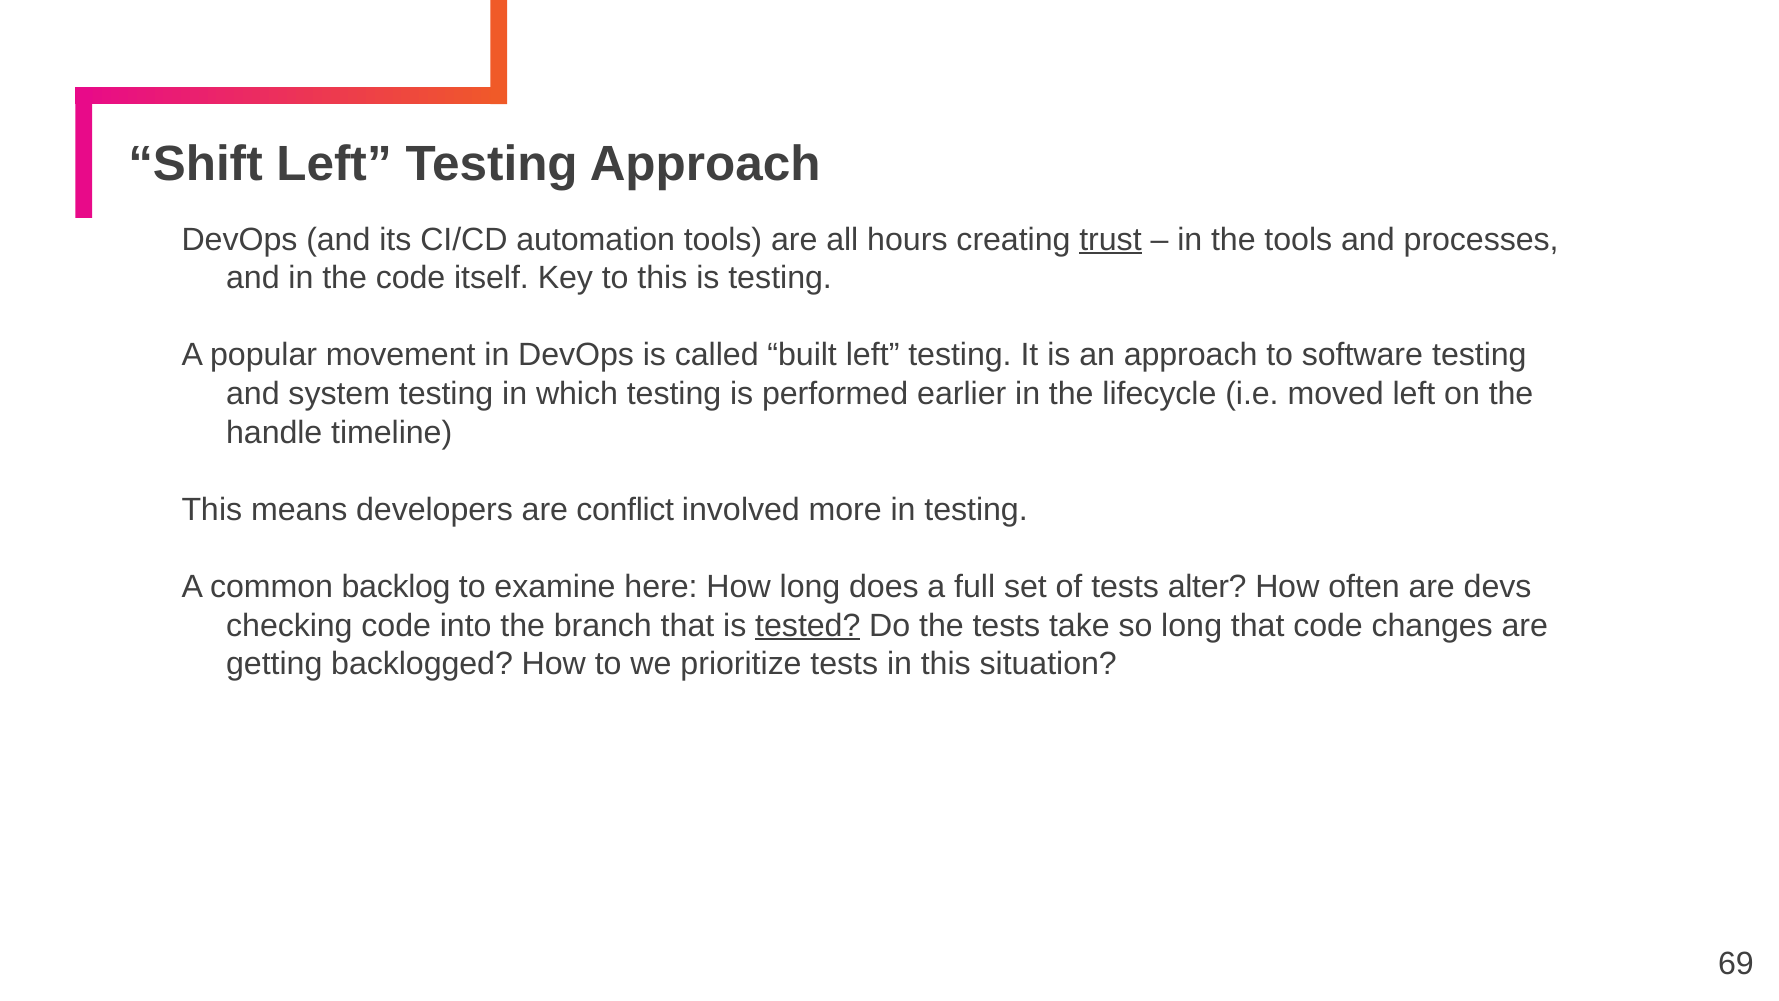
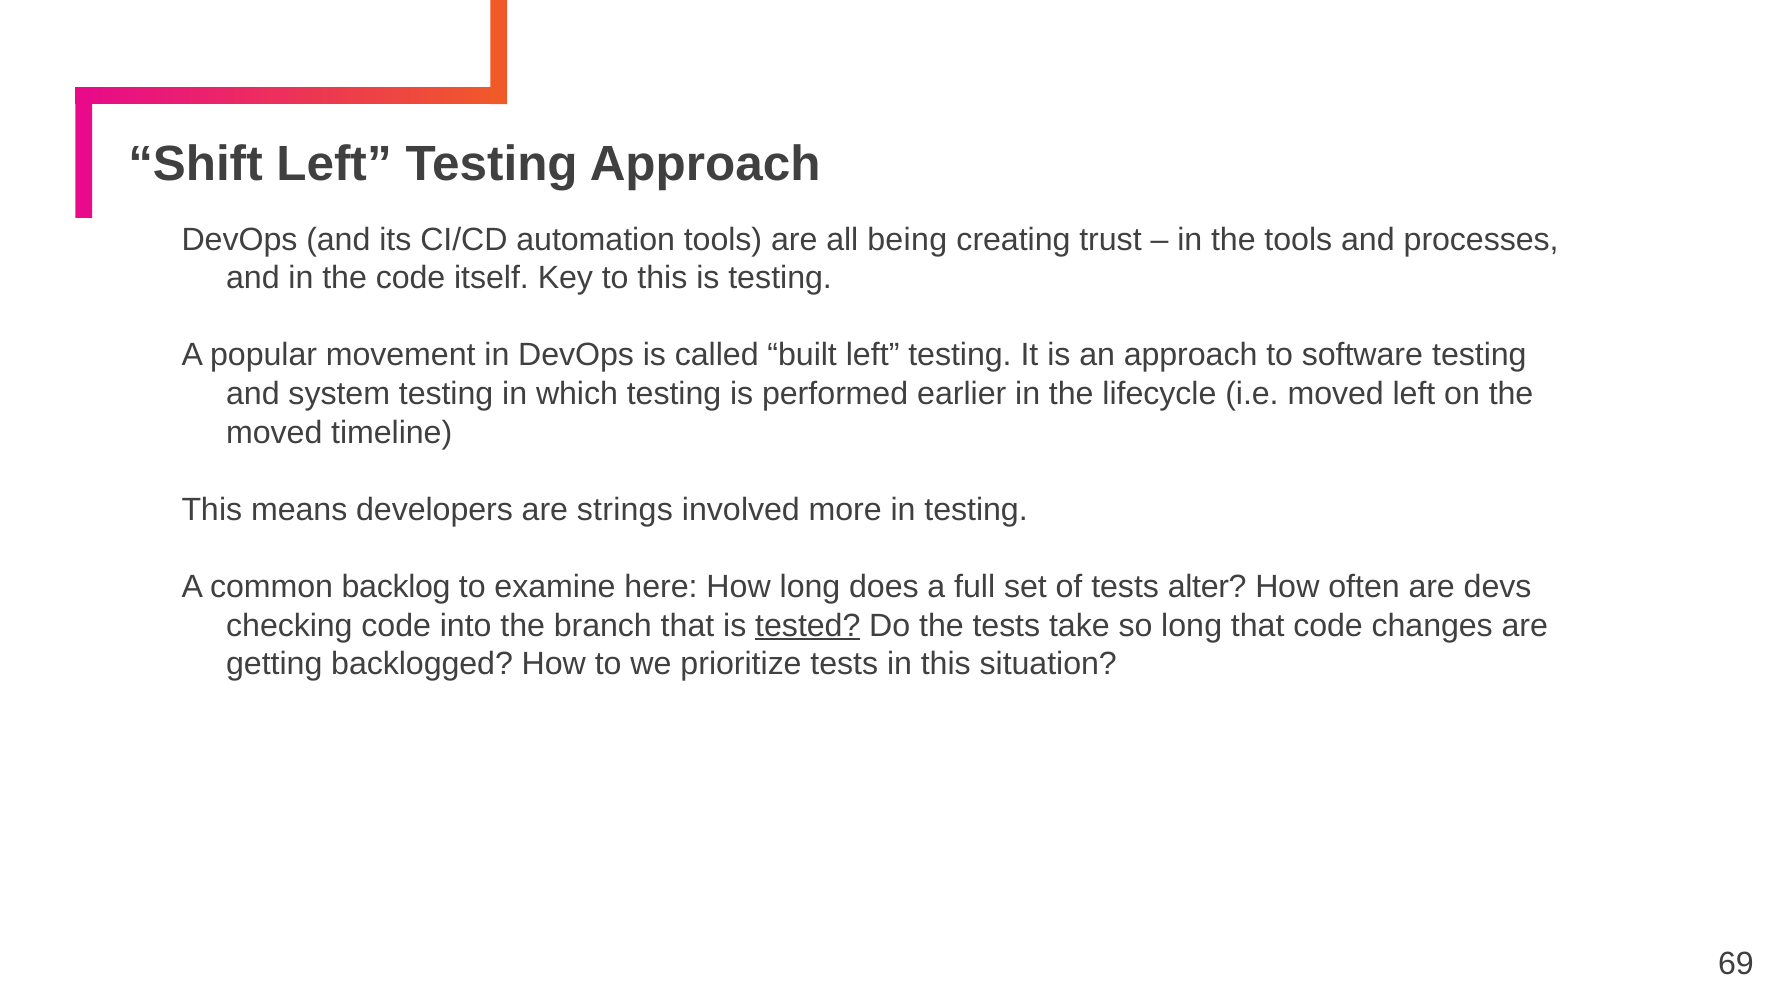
hours: hours -> being
trust underline: present -> none
handle at (274, 432): handle -> moved
conflict: conflict -> strings
